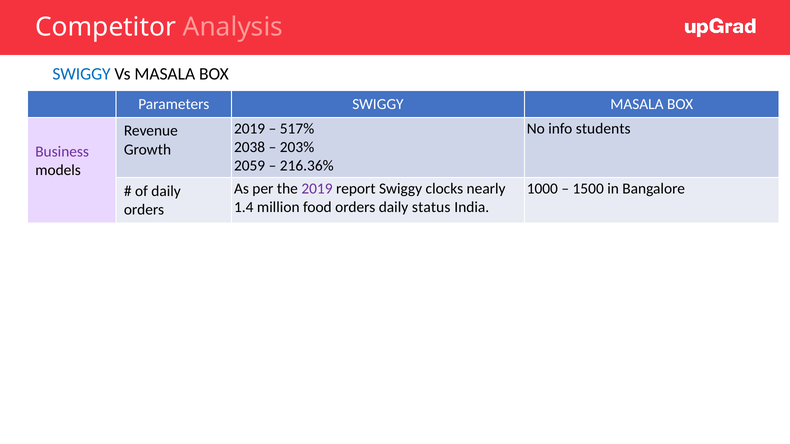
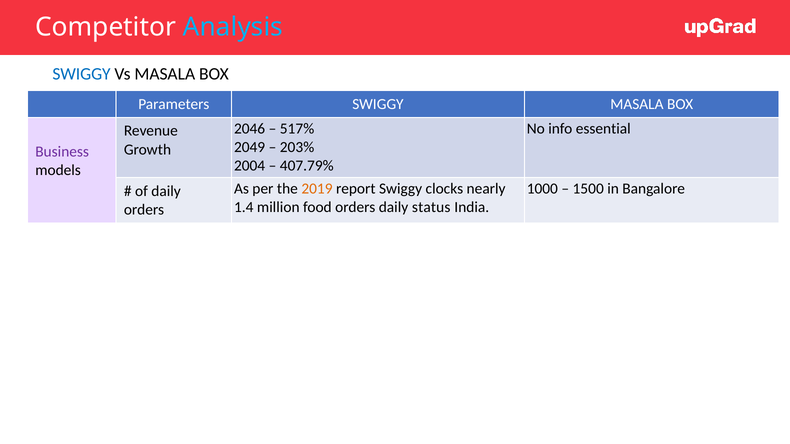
Analysis colour: pink -> light blue
2019 at (250, 129): 2019 -> 2046
students: students -> essential
2038: 2038 -> 2049
2059: 2059 -> 2004
216.36%: 216.36% -> 407.79%
2019 at (317, 189) colour: purple -> orange
